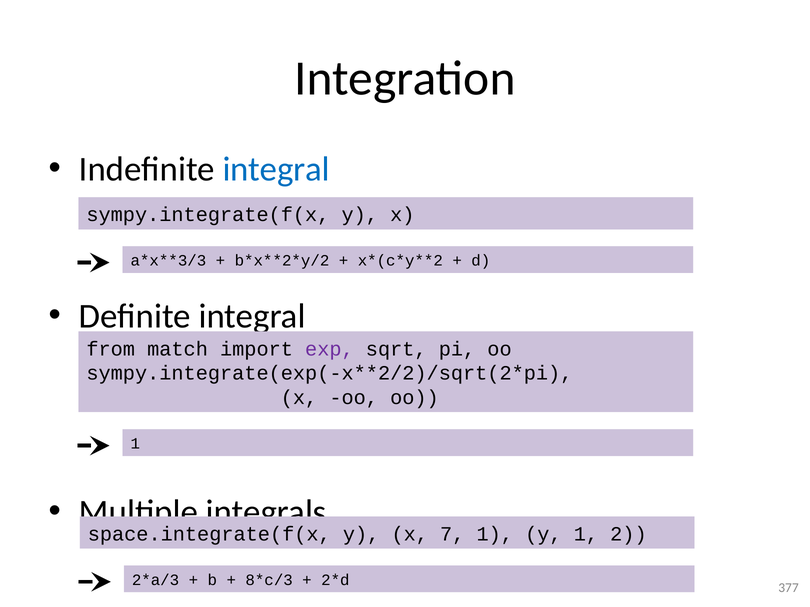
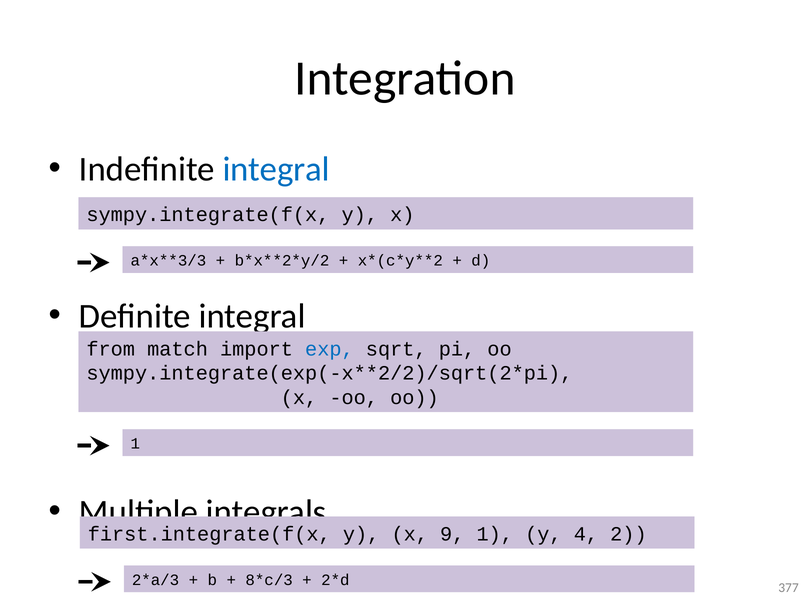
exp colour: purple -> blue
space.integrate(f(x: space.integrate(f(x -> first.integrate(f(x
7: 7 -> 9
y 1: 1 -> 4
